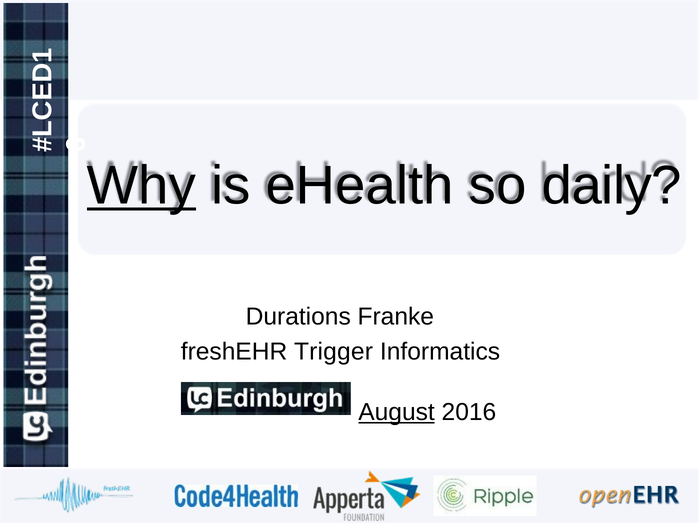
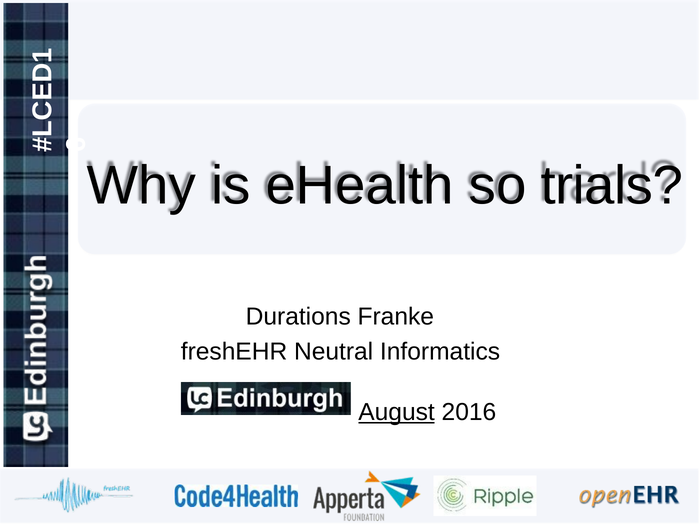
Why underline: present -> none
daily: daily -> trials
Trigger: Trigger -> Neutral
